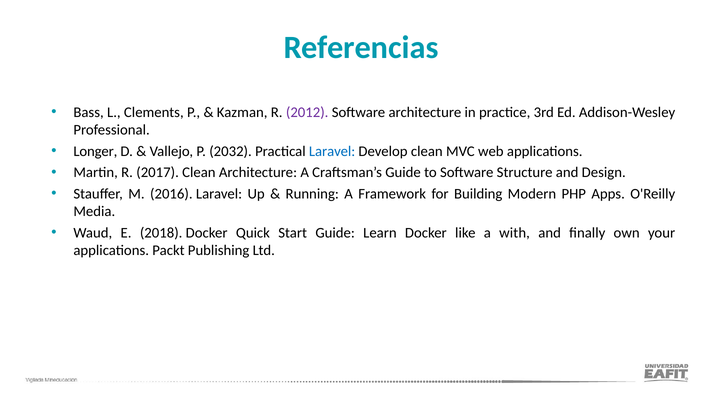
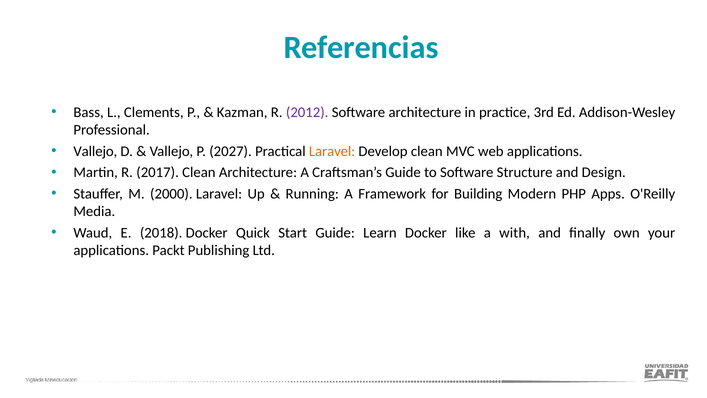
Longer at (95, 151): Longer -> Vallejo
2032: 2032 -> 2027
Laravel at (332, 151) colour: blue -> orange
2016: 2016 -> 2000
